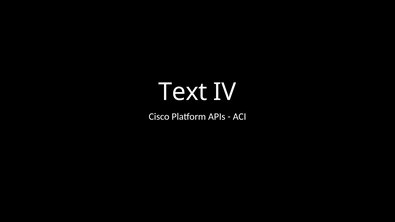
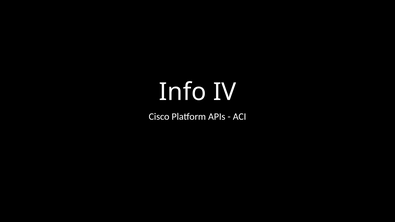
Text: Text -> Info
